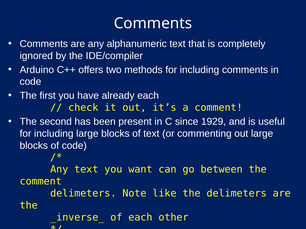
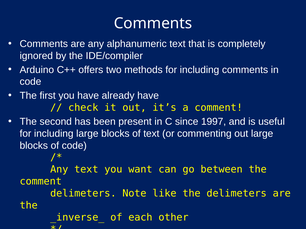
already each: each -> have
1929: 1929 -> 1997
